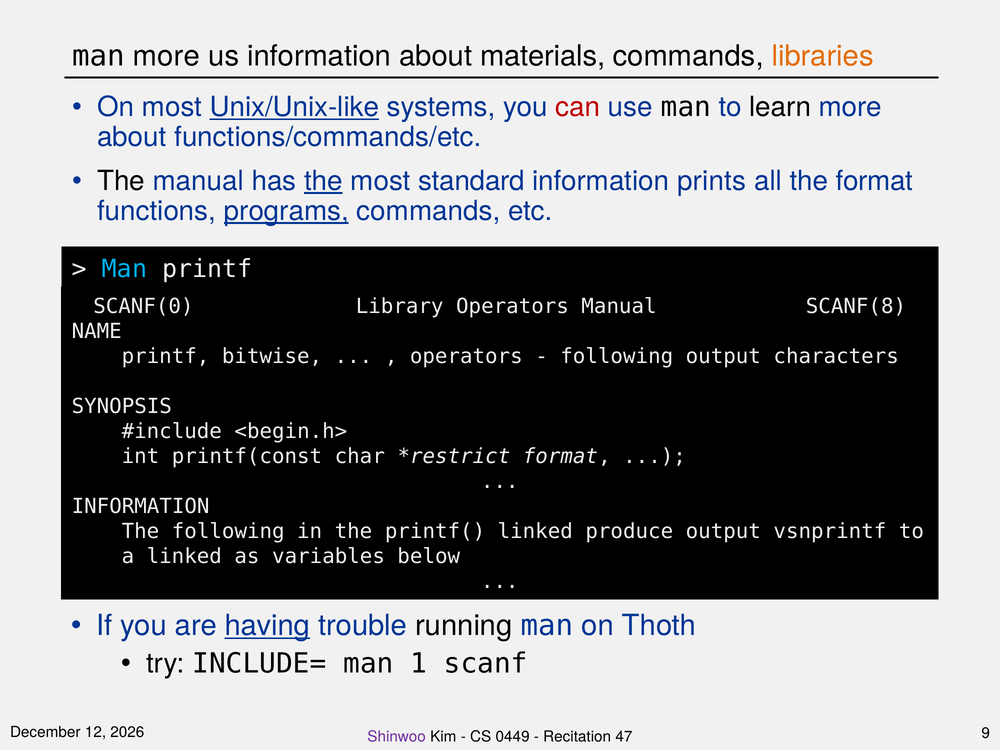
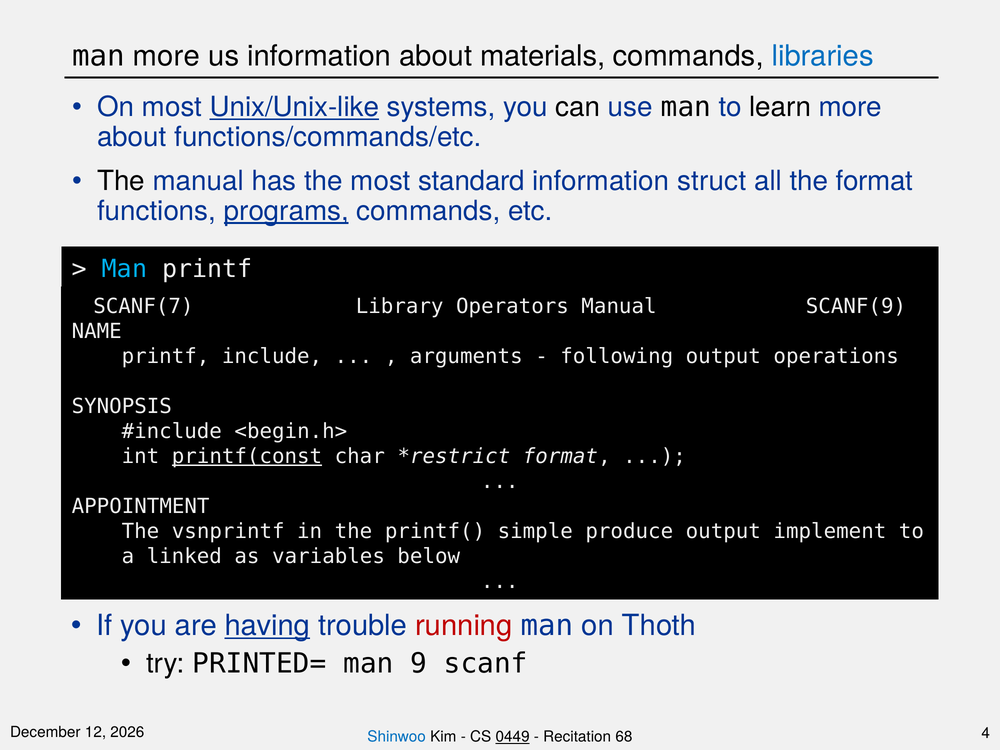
libraries colour: orange -> blue
can colour: red -> black
the at (323, 181) underline: present -> none
prints: prints -> struct
SCANF(0: SCANF(0 -> SCANF(7
SCANF(8: SCANF(8 -> SCANF(9
bitwise: bitwise -> include
operators at (466, 356): operators -> arguments
characters: characters -> operations
printf(const underline: none -> present
INFORMATION at (141, 506): INFORMATION -> APPOINTMENT
The following: following -> vsnprintf
printf( linked: linked -> simple
vsnprintf: vsnprintf -> implement
running colour: black -> red
INCLUDE=: INCLUDE= -> PRINTED=
1: 1 -> 9
9: 9 -> 4
Shinwoo colour: purple -> blue
0449 underline: none -> present
47: 47 -> 68
